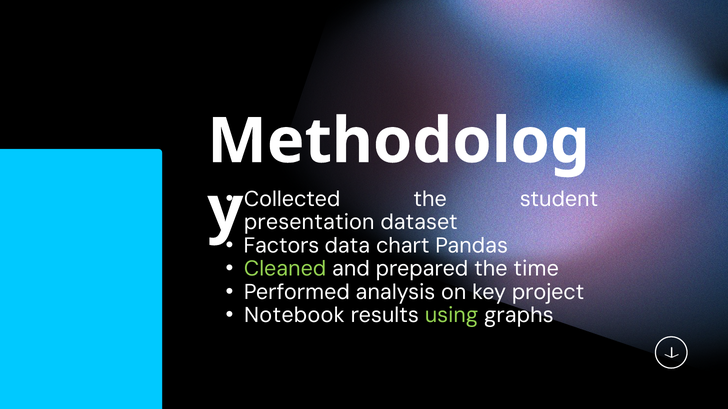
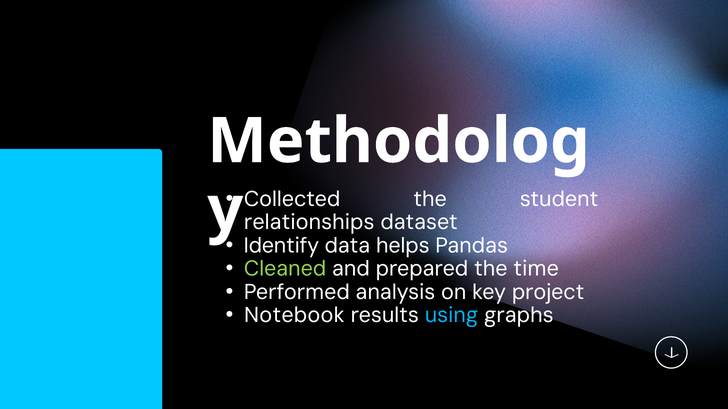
presentation: presentation -> relationships
Factors: Factors -> Identify
chart: chart -> helps
using colour: light green -> light blue
